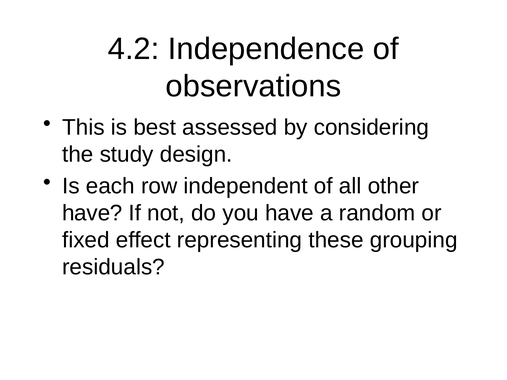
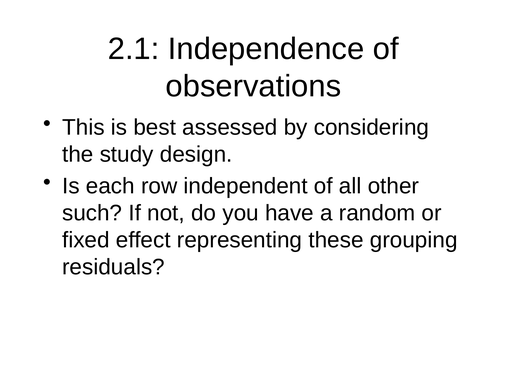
4.2: 4.2 -> 2.1
have at (92, 213): have -> such
